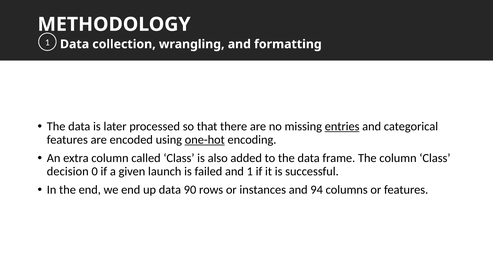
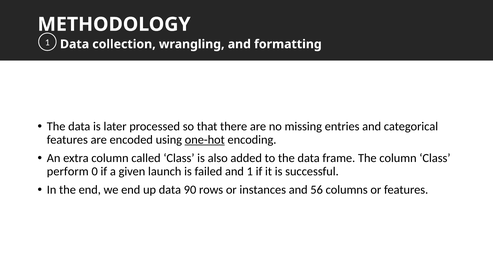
entries underline: present -> none
decision: decision -> perform
94: 94 -> 56
